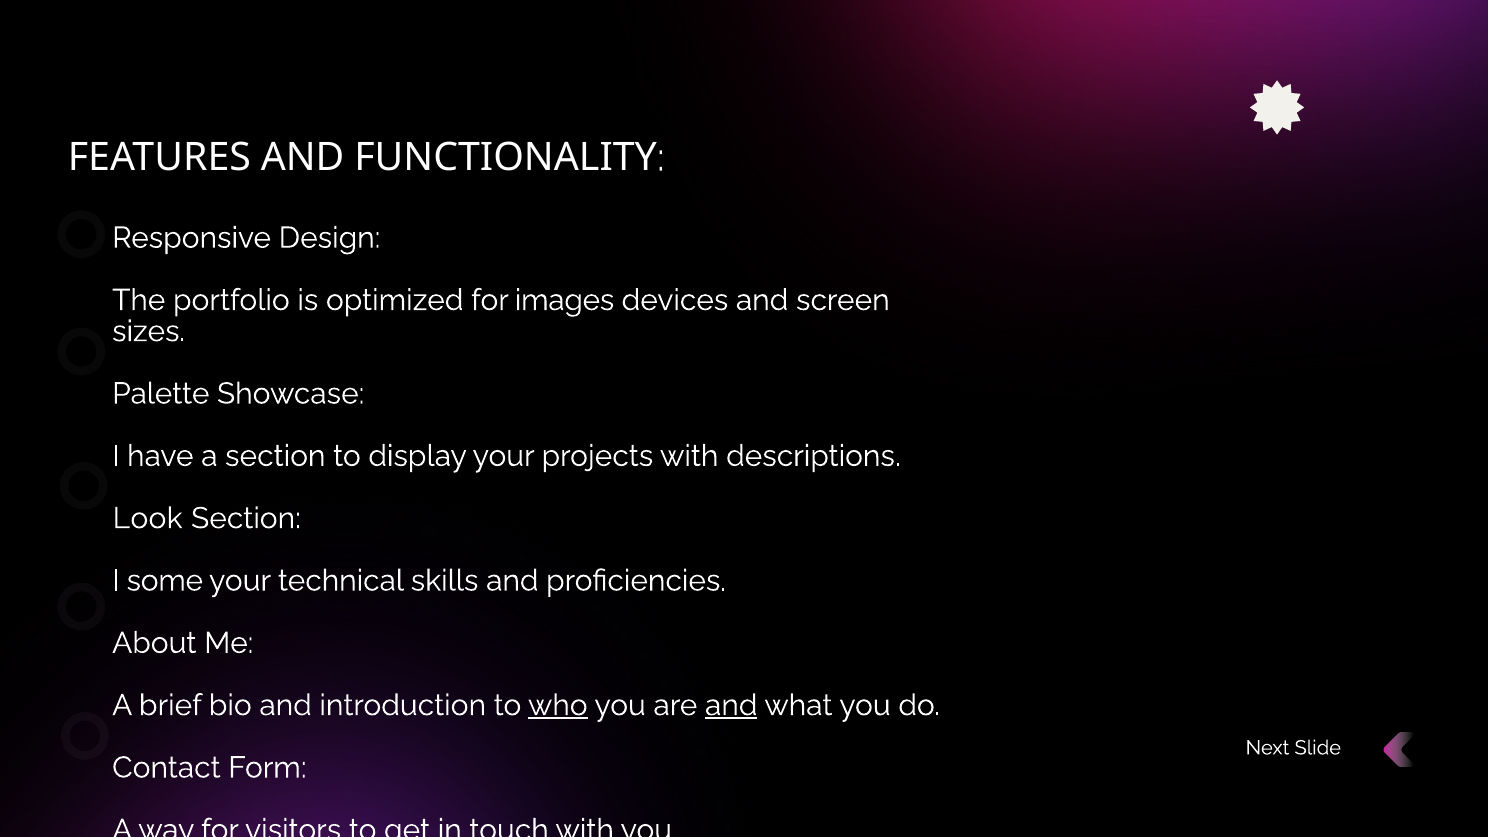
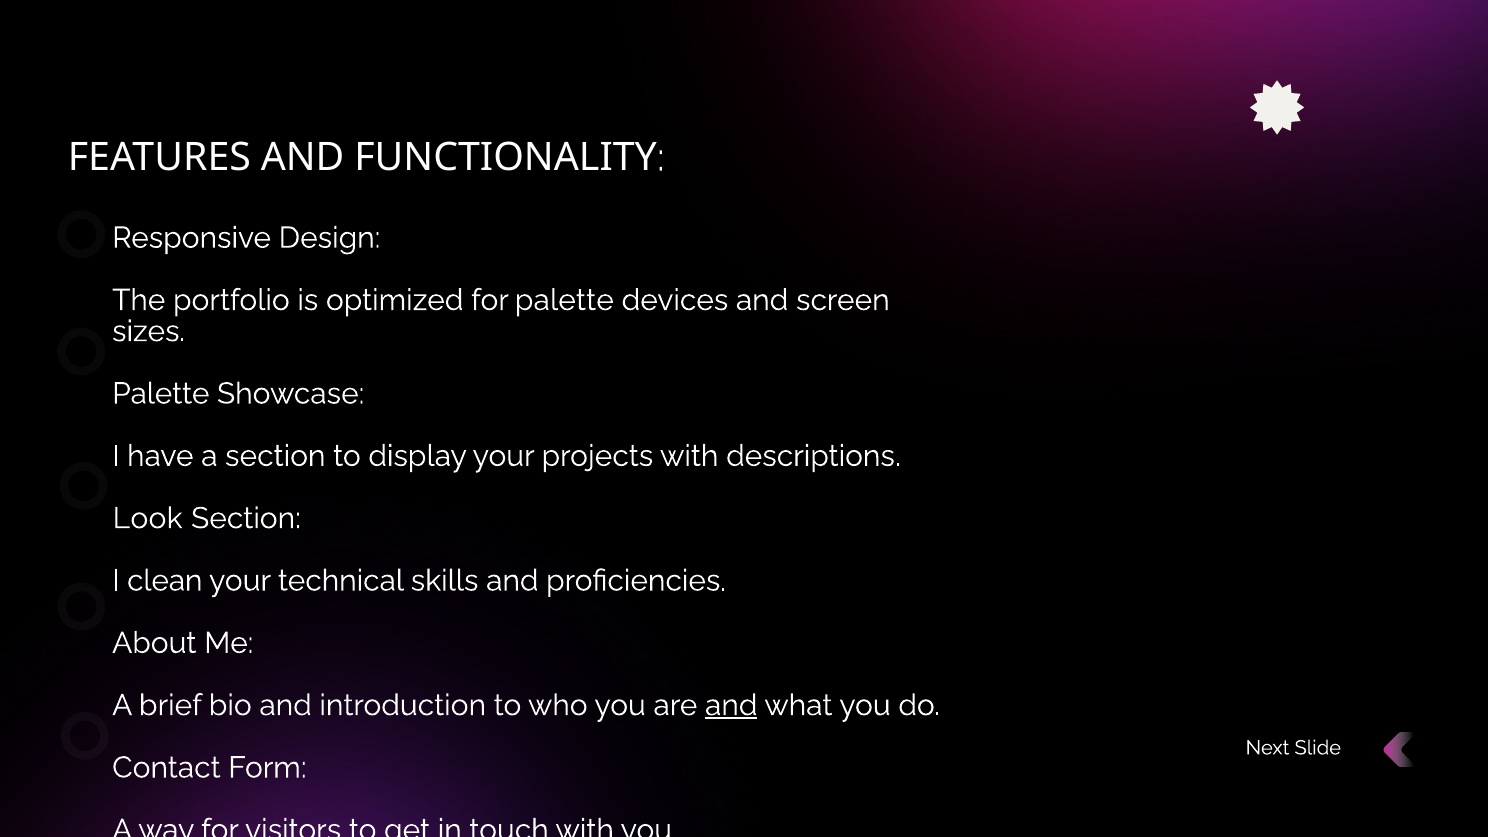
for images: images -> palette
some: some -> clean
who underline: present -> none
